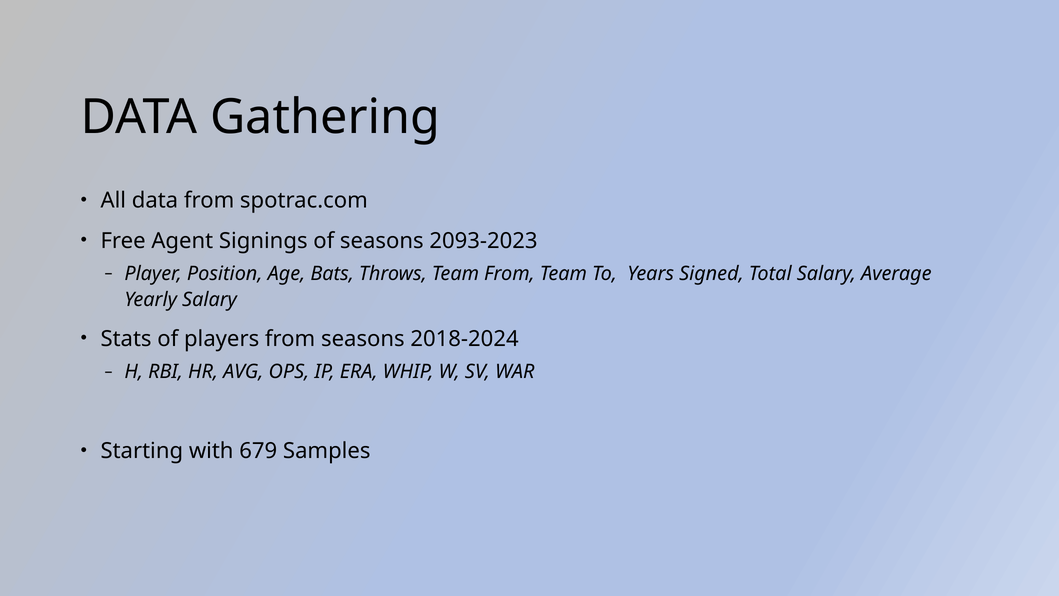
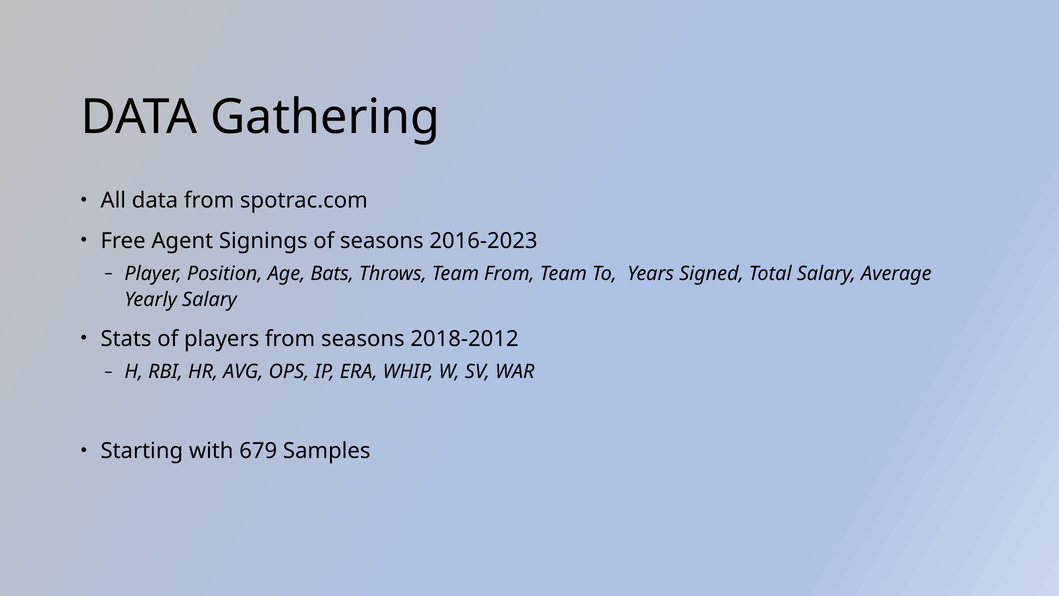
2093-2023: 2093-2023 -> 2016-2023
2018-2024: 2018-2024 -> 2018-2012
